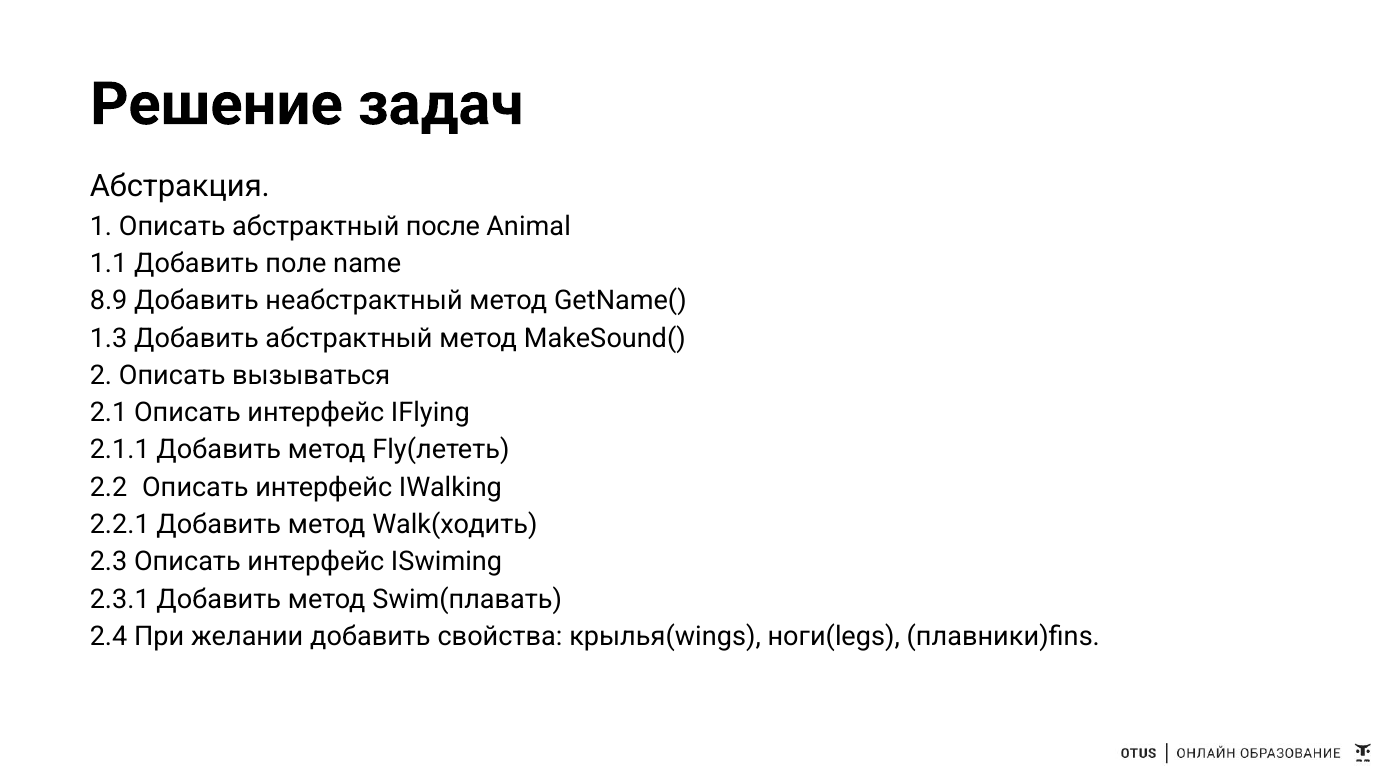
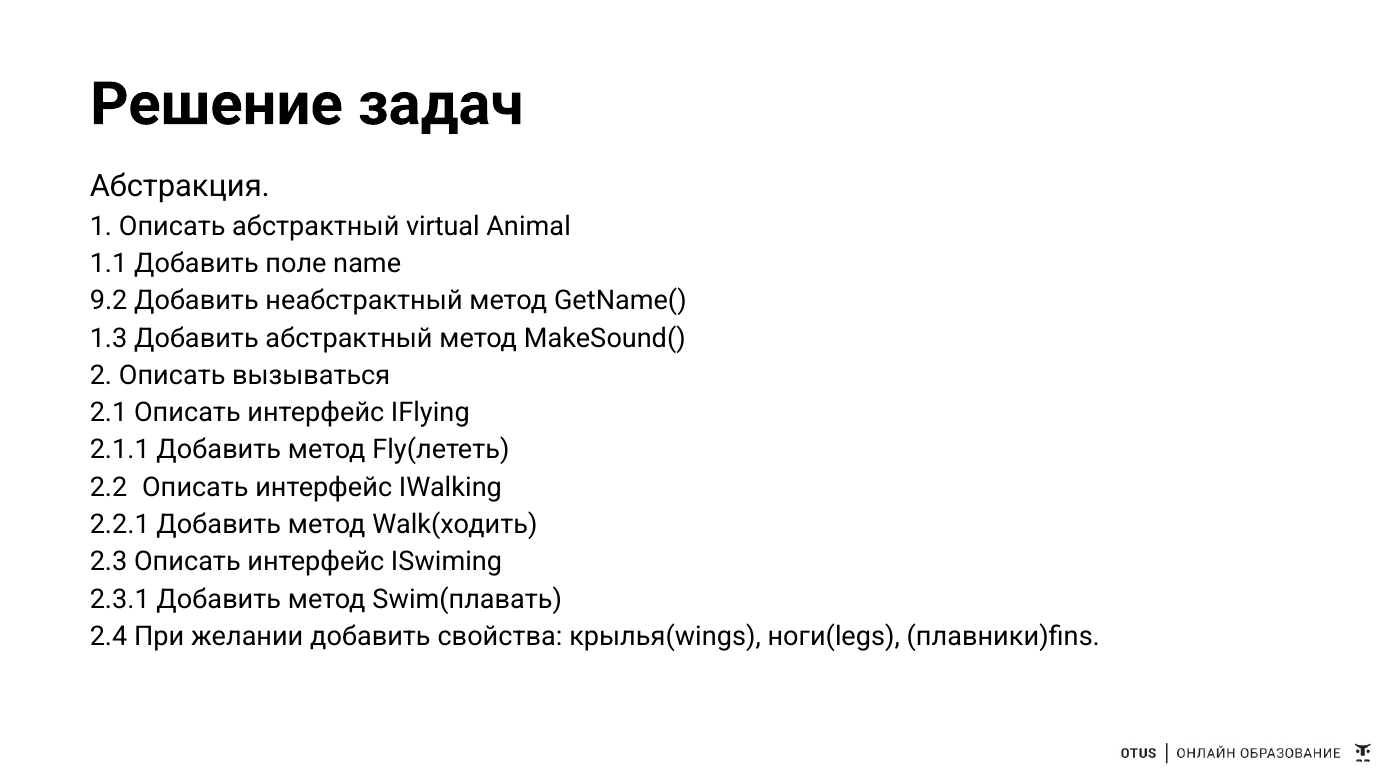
после: после -> virtual
8.9: 8.9 -> 9.2
